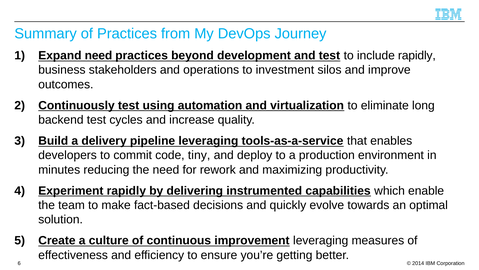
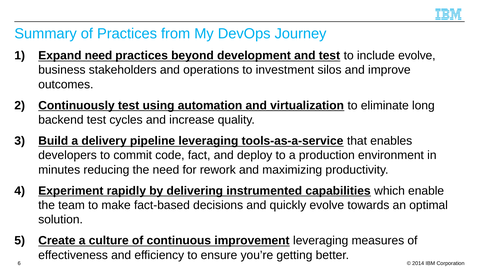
include rapidly: rapidly -> evolve
tiny: tiny -> fact
